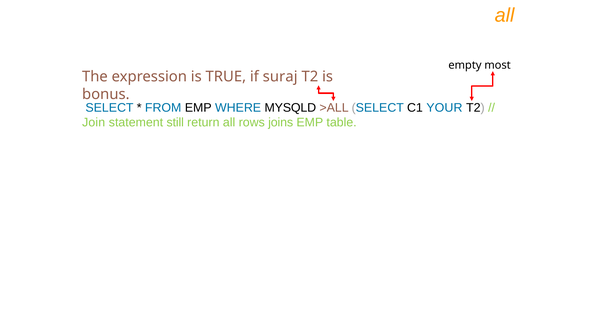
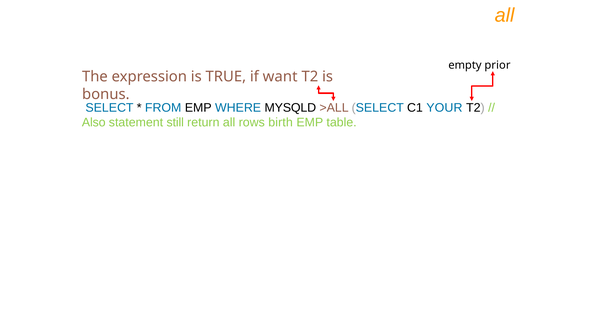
most: most -> prior
suraj: suraj -> want
Join: Join -> Also
joins: joins -> birth
